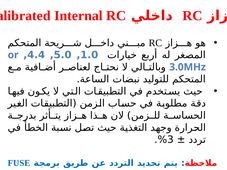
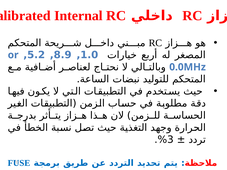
4.4: 4.4 -> 5.2
5.0: 5.0 -> 8.9
3.0MHz: 3.0MHz -> 0.0MHz
